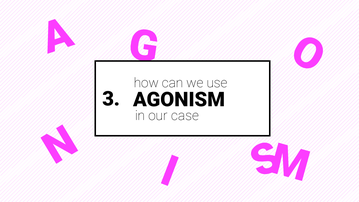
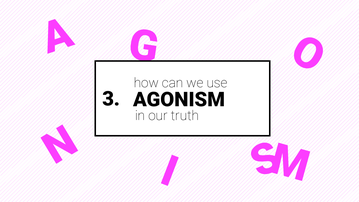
case: case -> truth
